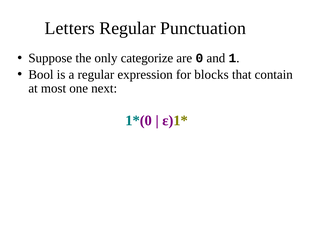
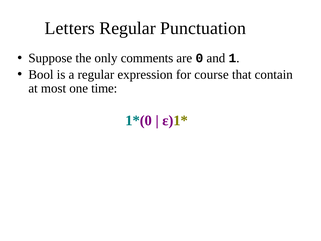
categorize: categorize -> comments
blocks: blocks -> course
next: next -> time
